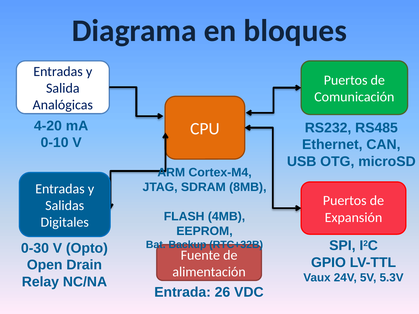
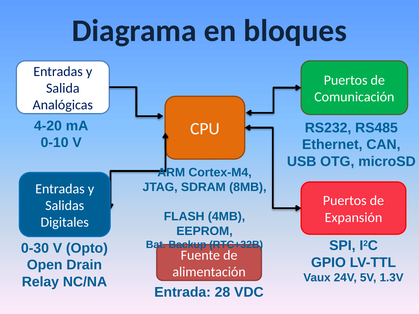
5.3V: 5.3V -> 1.3V
26: 26 -> 28
